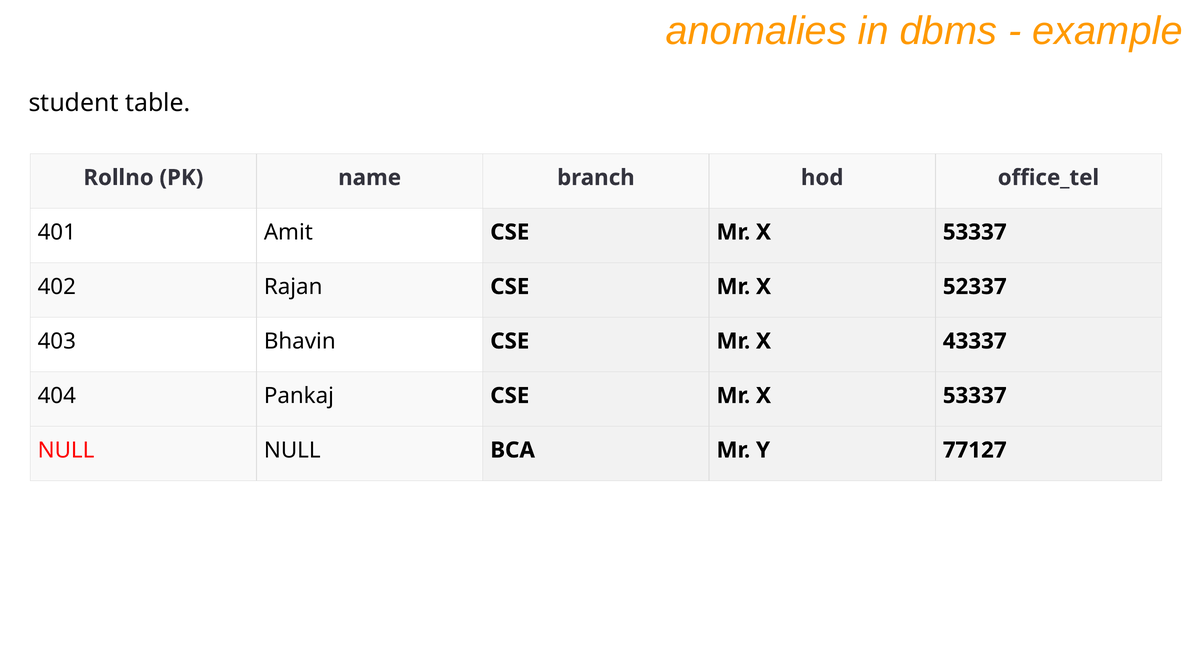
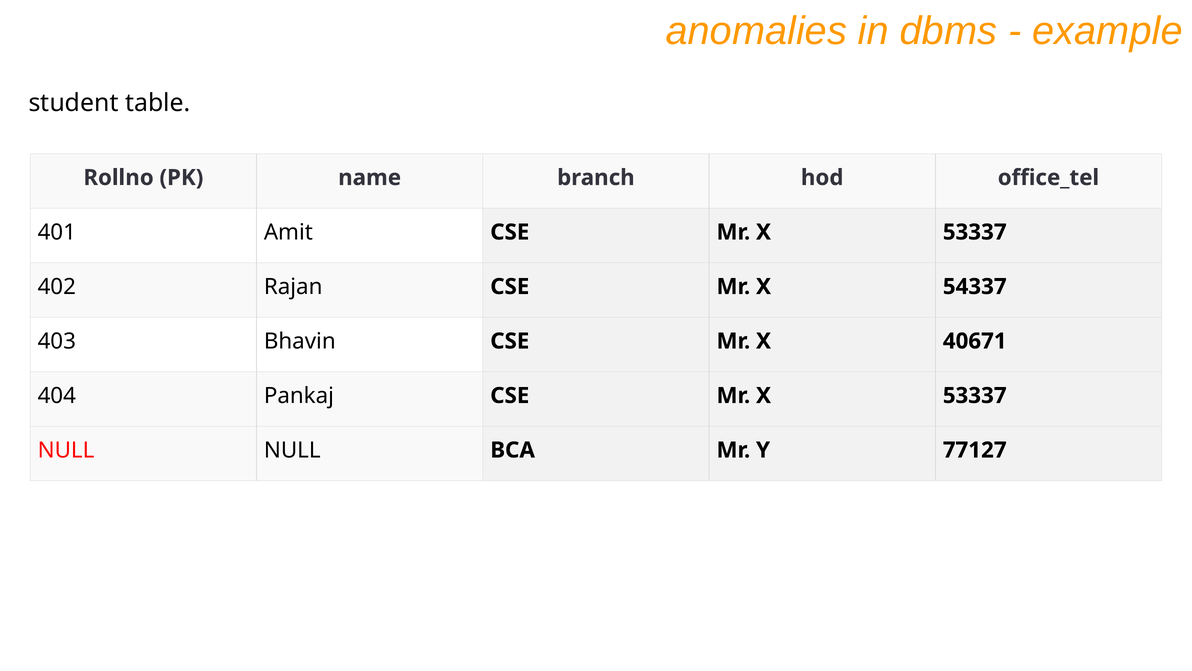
52337: 52337 -> 54337
43337: 43337 -> 40671
